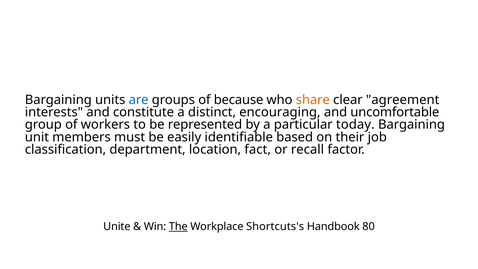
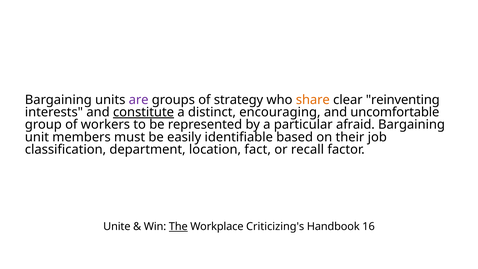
are colour: blue -> purple
because: because -> strategy
agreement: agreement -> reinventing
constitute underline: none -> present
today: today -> afraid
Shortcuts's: Shortcuts's -> Criticizing's
80: 80 -> 16
